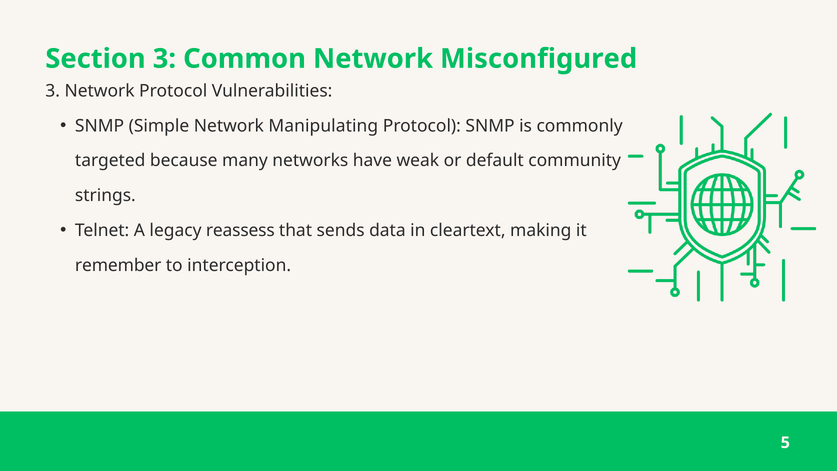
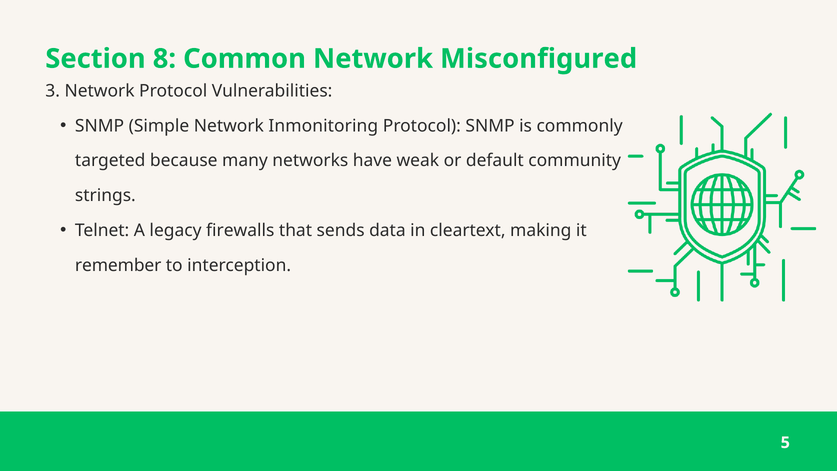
Section 3: 3 -> 8
Manipulating: Manipulating -> Inmonitoring
reassess: reassess -> firewalls
